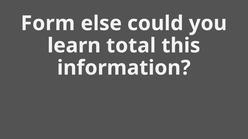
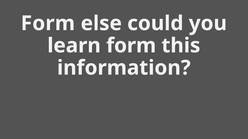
learn total: total -> form
